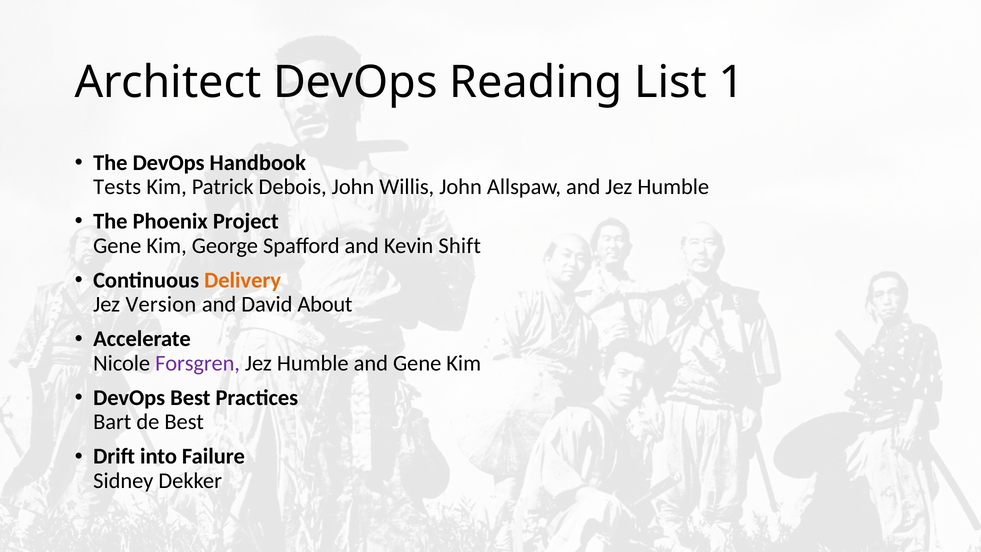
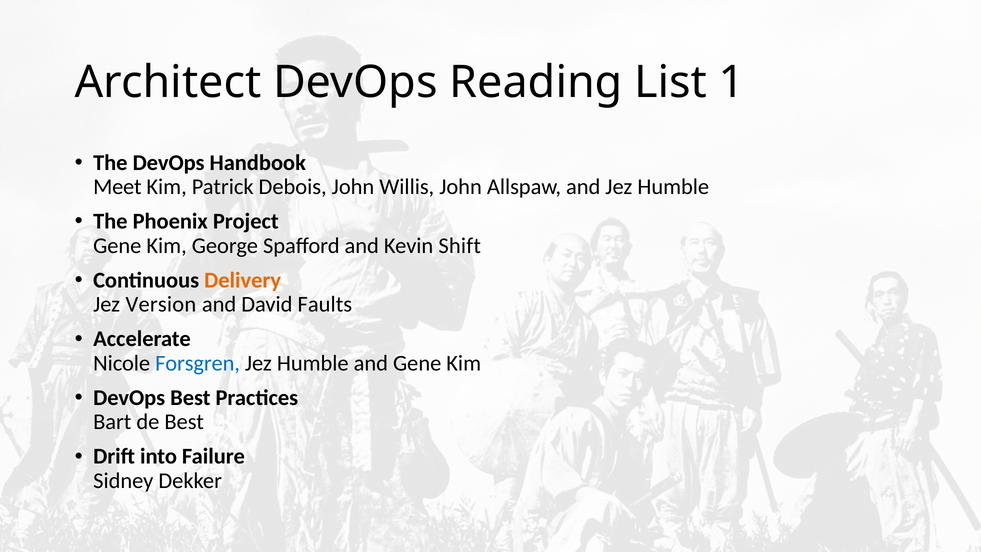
Tests: Tests -> Meet
About: About -> Faults
Forsgren colour: purple -> blue
